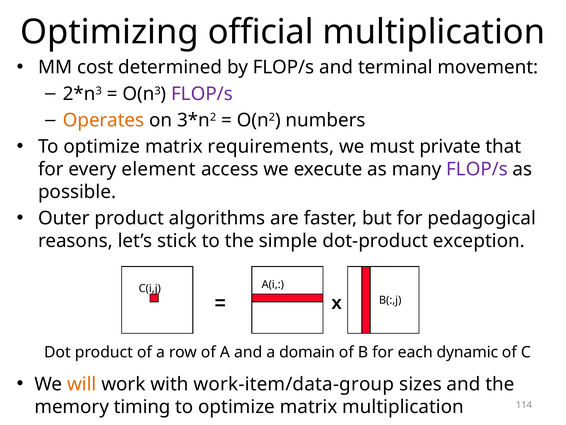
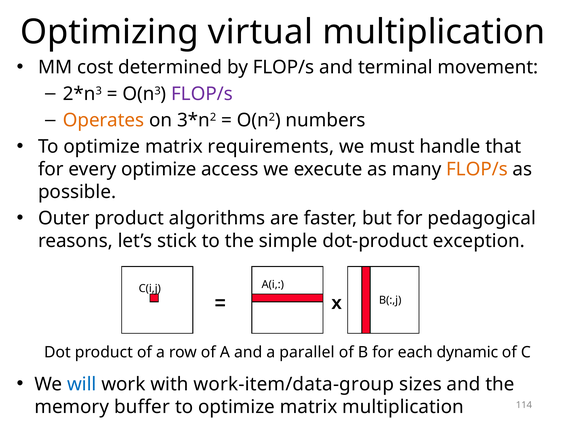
official: official -> virtual
private: private -> handle
every element: element -> optimize
FLOP/s at (477, 169) colour: purple -> orange
domain: domain -> parallel
will colour: orange -> blue
timing: timing -> buffer
